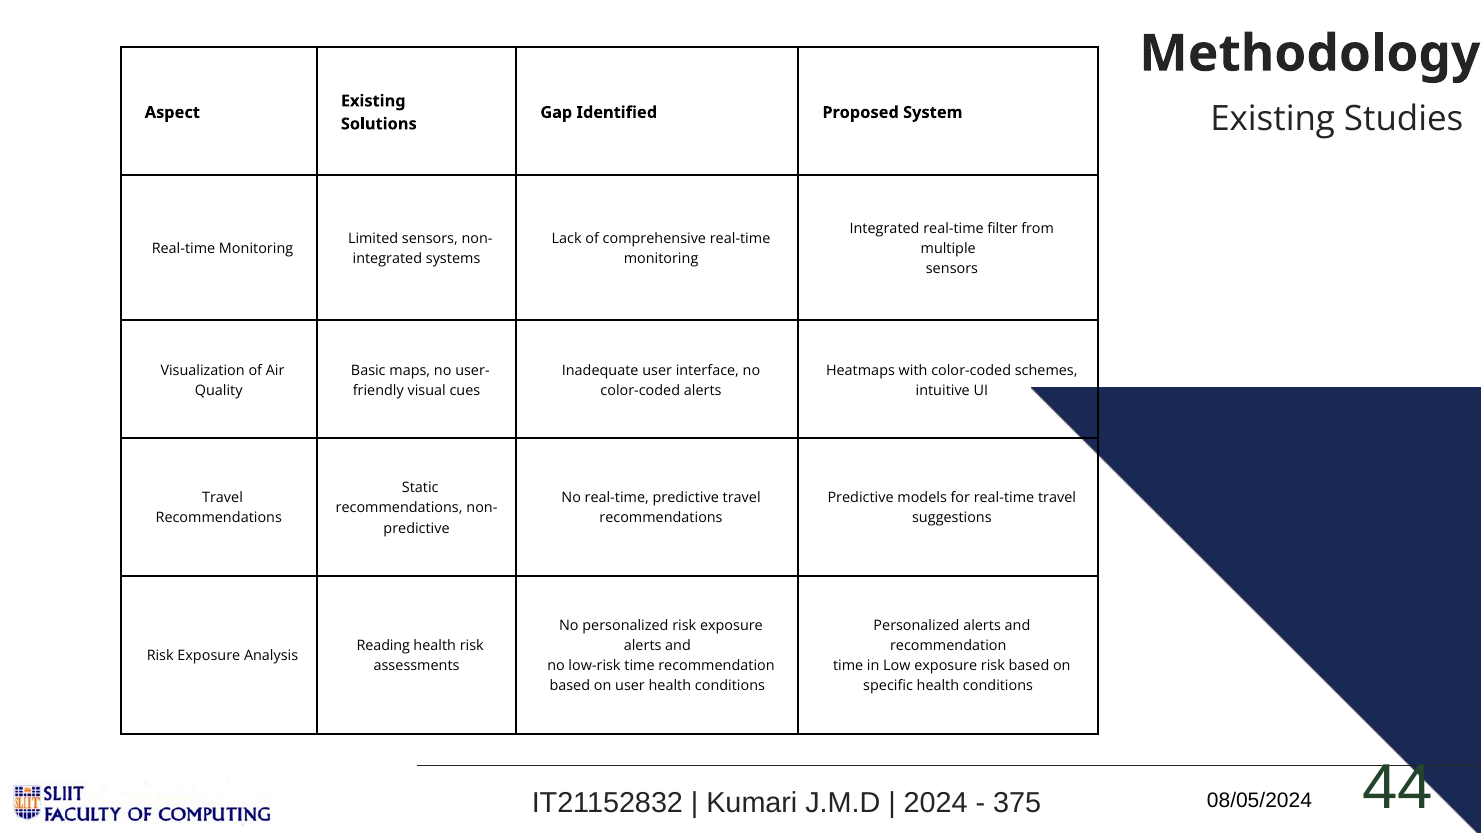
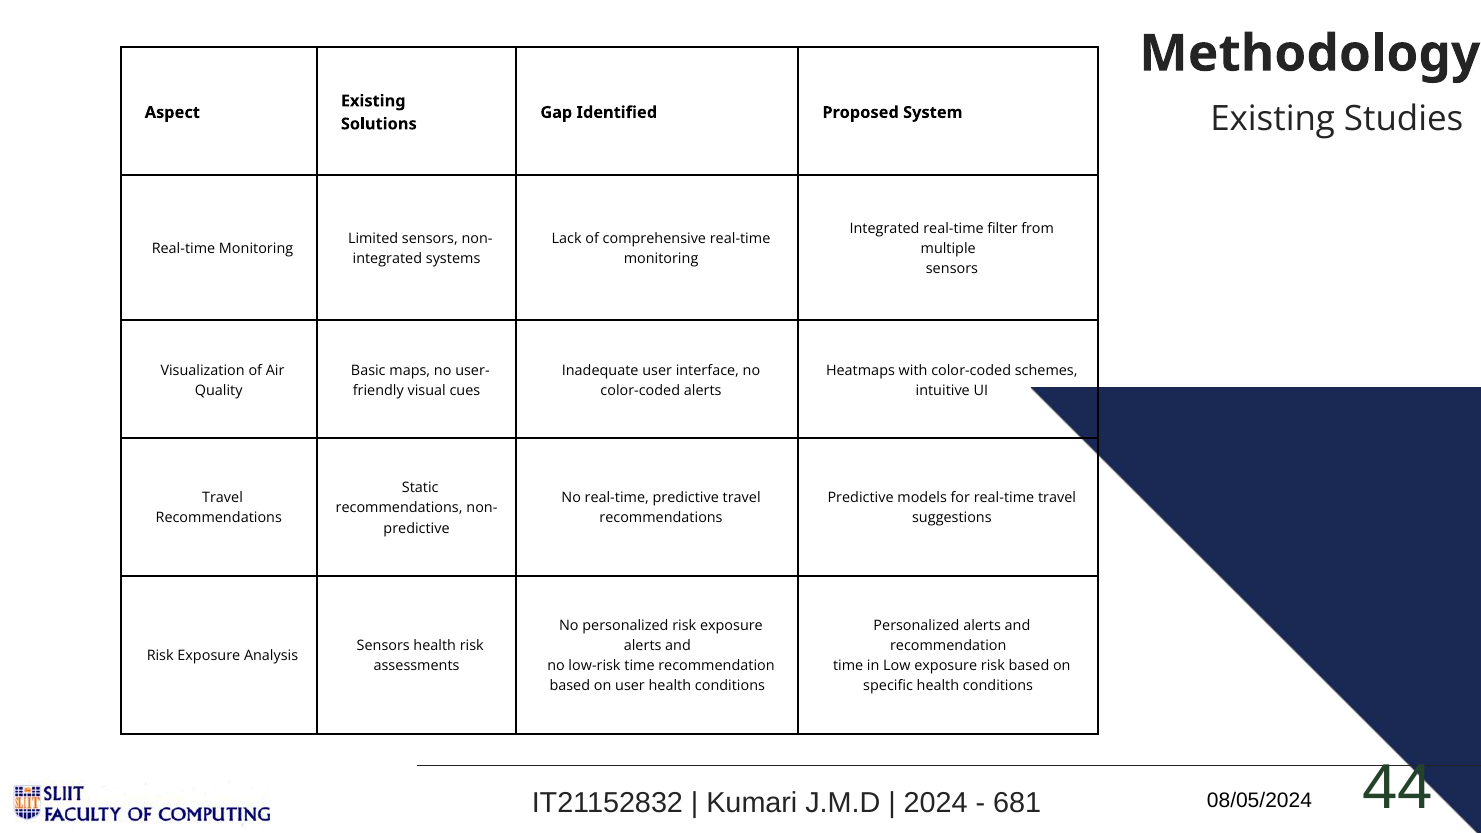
Reading at (383, 646): Reading -> Sensors
375: 375 -> 681
